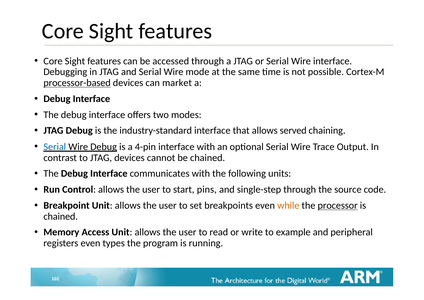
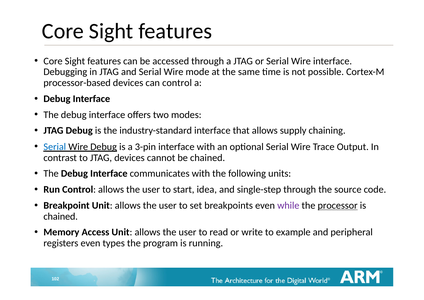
processor-based underline: present -> none
can market: market -> control
served: served -> supply
4-pin: 4-pin -> 3-pin
pins: pins -> idea
while colour: orange -> purple
